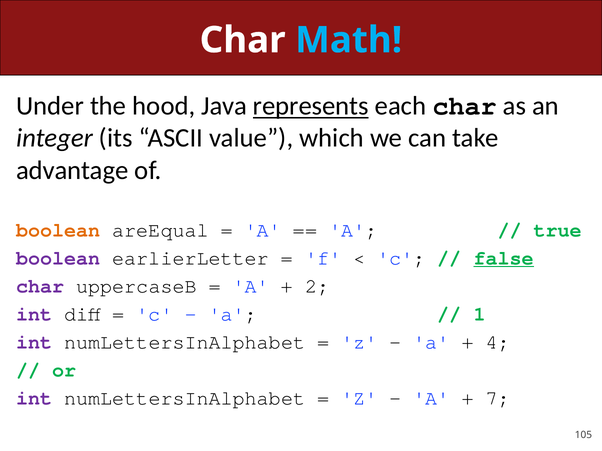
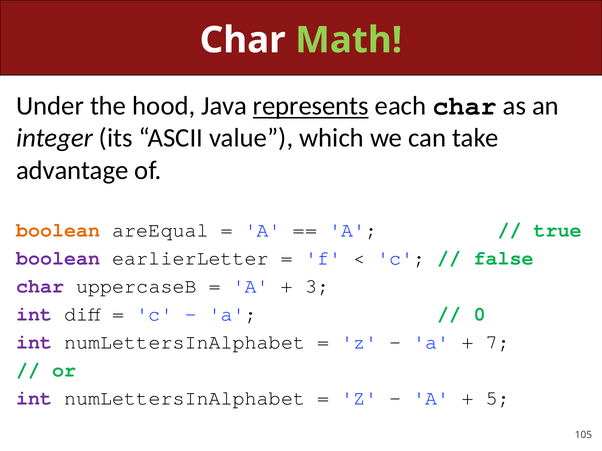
Math colour: light blue -> light green
false underline: present -> none
2: 2 -> 3
1: 1 -> 0
4: 4 -> 7
7: 7 -> 5
